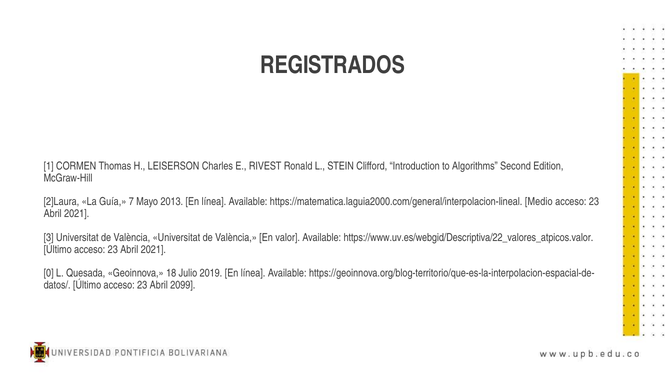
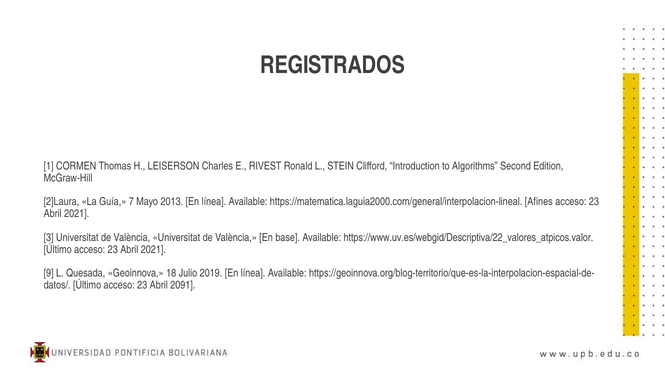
Medio: Medio -> Afines
valor: valor -> base
0: 0 -> 9
2099: 2099 -> 2091
